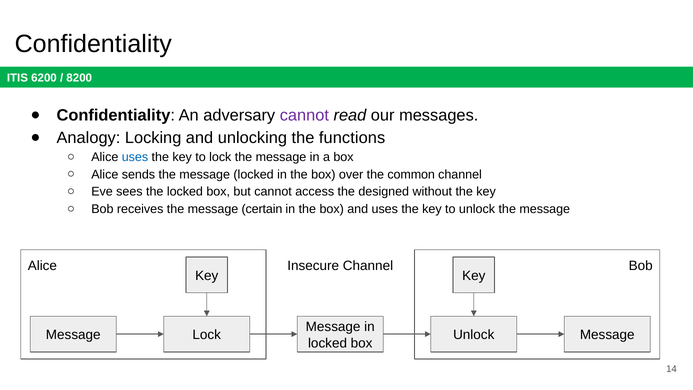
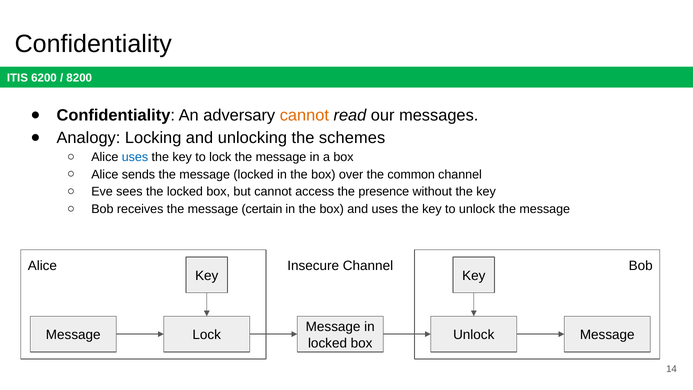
cannot at (304, 115) colour: purple -> orange
functions: functions -> schemes
designed: designed -> presence
